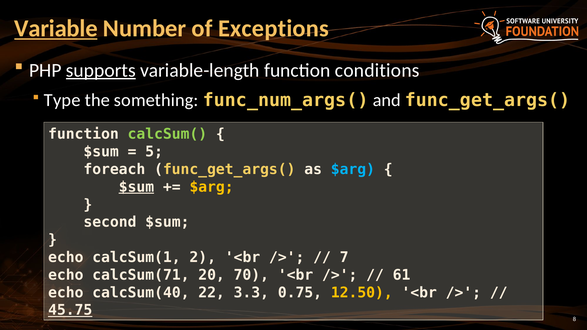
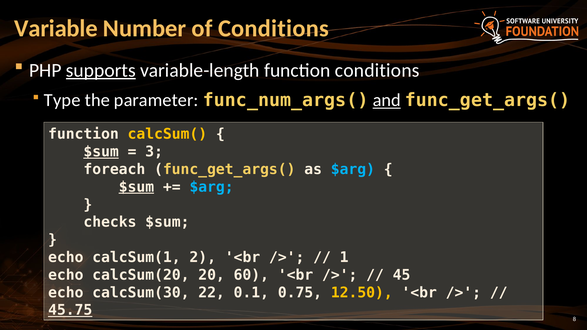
Variable underline: present -> none
of Exceptions: Exceptions -> Conditions
something: something -> parameter
and underline: none -> present
calcSum( colour: light green -> yellow
$sum at (101, 152) underline: none -> present
5: 5 -> 3
$arg at (212, 187) colour: yellow -> light blue
second: second -> checks
7: 7 -> 1
calcSum(71: calcSum(71 -> calcSum(20
70: 70 -> 60
61: 61 -> 45
calcSum(40: calcSum(40 -> calcSum(30
3.3: 3.3 -> 0.1
